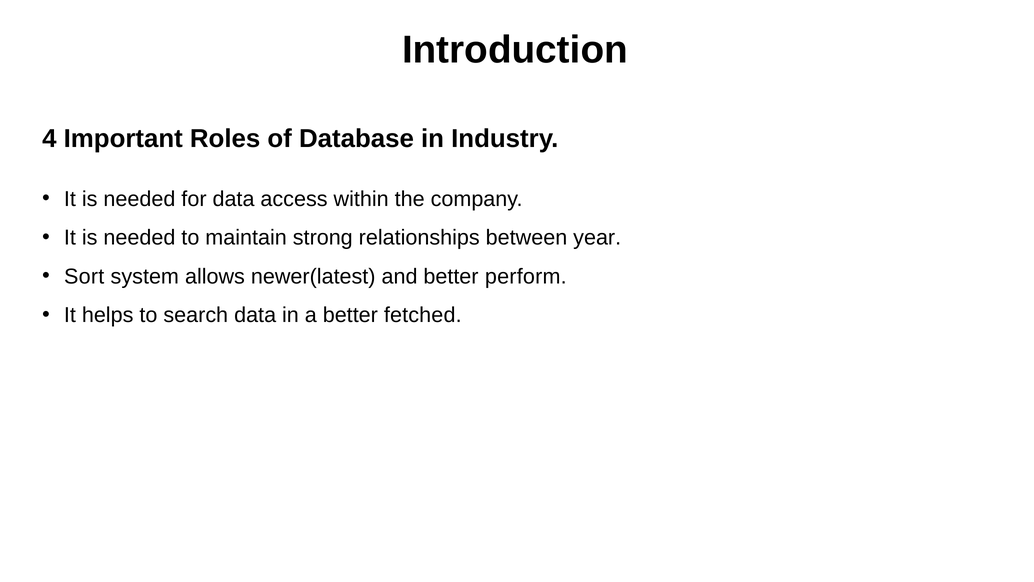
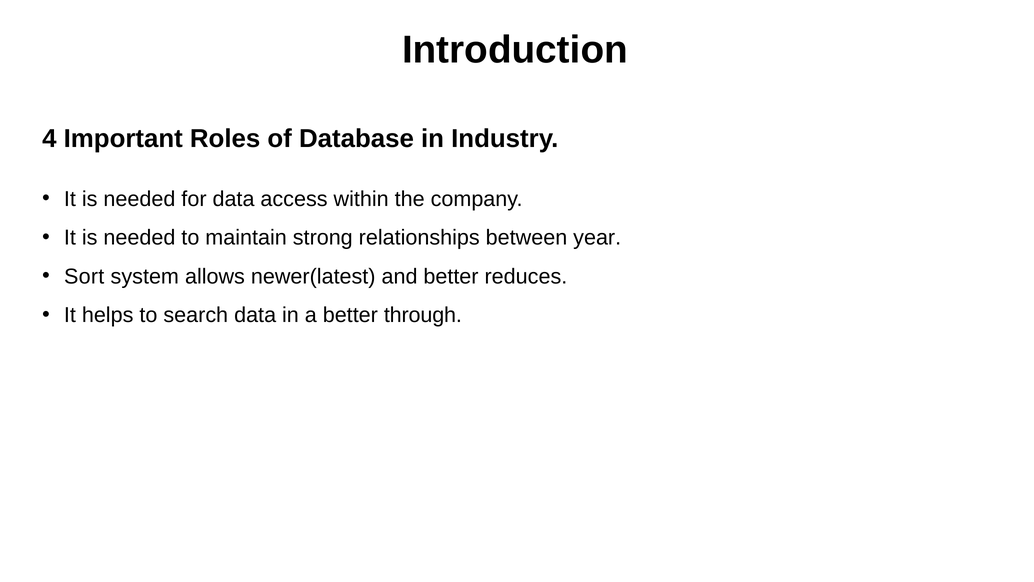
perform: perform -> reduces
fetched: fetched -> through
